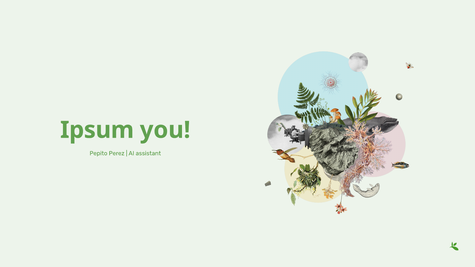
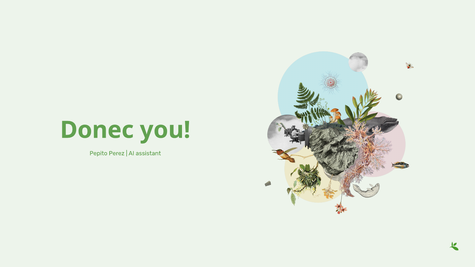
Ipsum: Ipsum -> Donec
